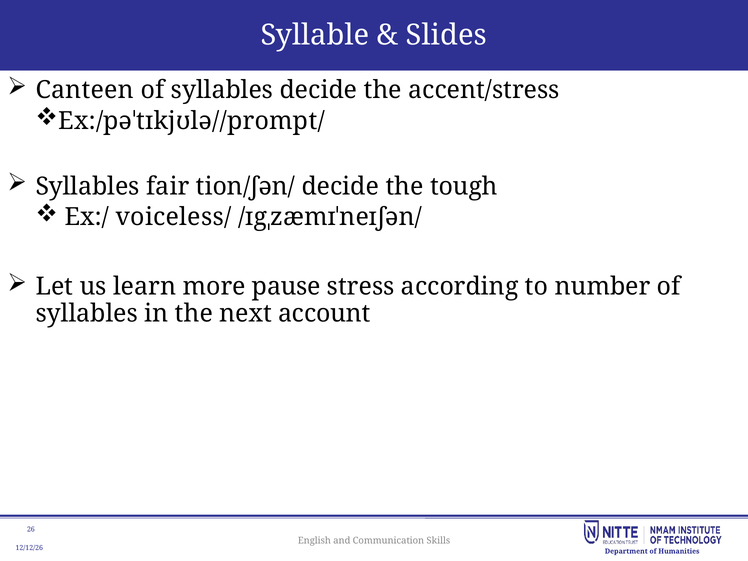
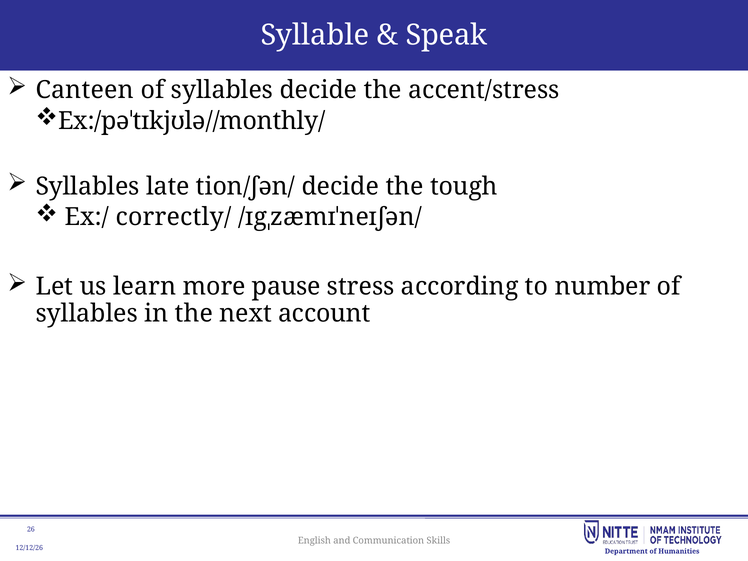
Slides: Slides -> Speak
Ex:/pəˈtɪkjʊlə//prompt/: Ex:/pəˈtɪkjʊlə//prompt/ -> Ex:/pəˈtɪkjʊlə//monthly/
fair: fair -> late
voiceless/: voiceless/ -> correctly/
